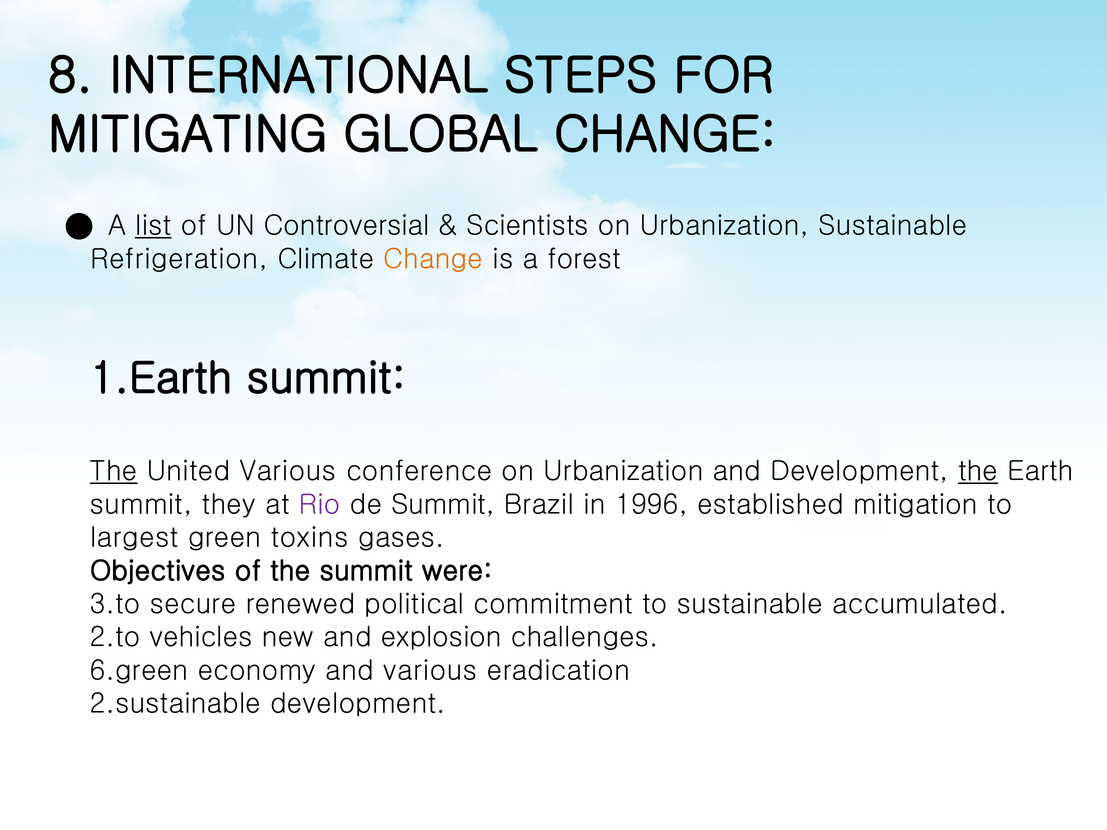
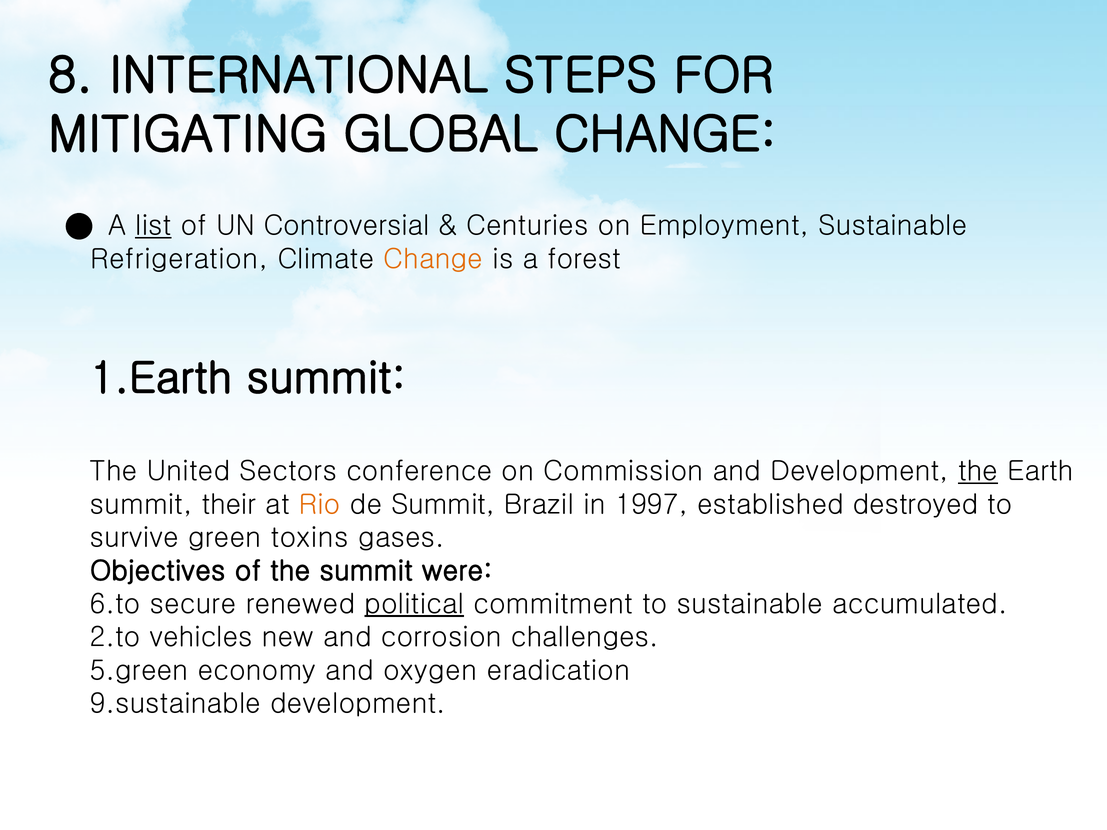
Scientists: Scientists -> Centuries
Urbanization at (724, 226): Urbanization -> Employment
The at (114, 471) underline: present -> none
United Various: Various -> Sectors
conference on Urbanization: Urbanization -> Commission
they: they -> their
Rio colour: purple -> orange
1996: 1996 -> 1997
mitigation: mitigation -> destroyed
largest: largest -> survive
3.to: 3.to -> 6.to
political underline: none -> present
explosion: explosion -> corrosion
6.green: 6.green -> 5.green
and various: various -> oxygen
2.sustainable: 2.sustainable -> 9.sustainable
